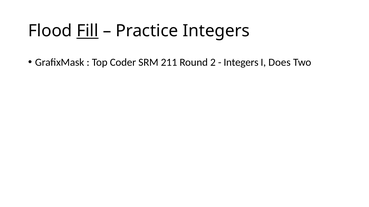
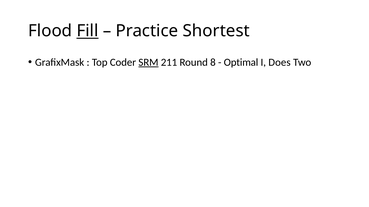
Practice Integers: Integers -> Shortest
SRM underline: none -> present
2: 2 -> 8
Integers at (241, 62): Integers -> Optimal
